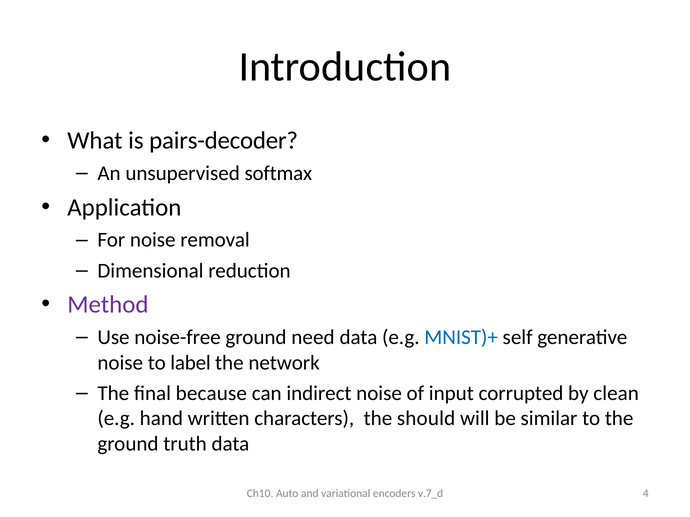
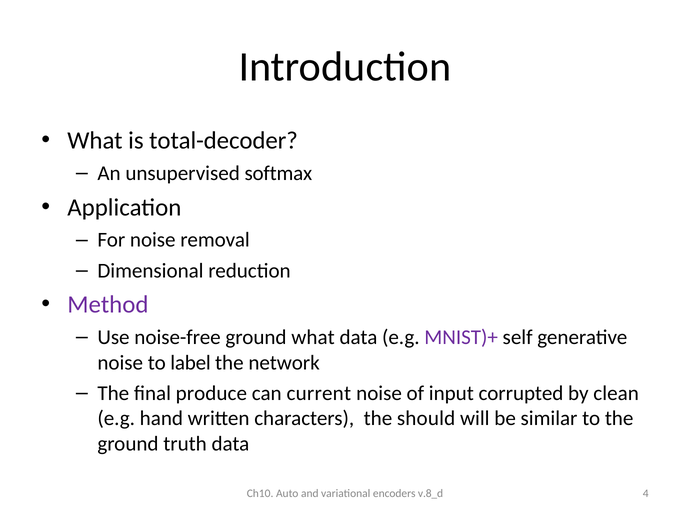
pairs-decoder: pairs-decoder -> total-decoder
ground need: need -> what
MNIST)+ colour: blue -> purple
because: because -> produce
indirect: indirect -> current
v.7_d: v.7_d -> v.8_d
